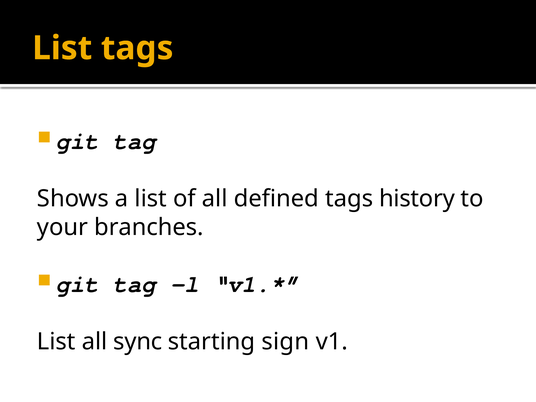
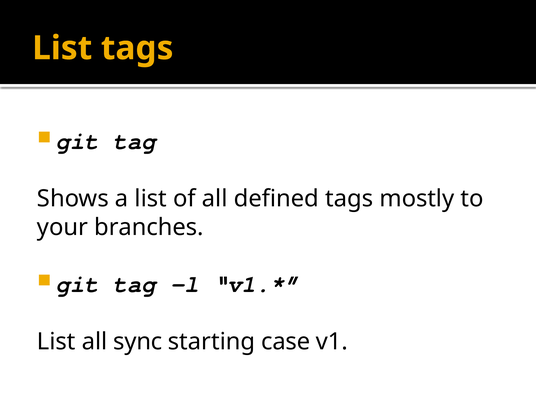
history: history -> mostly
sign: sign -> case
